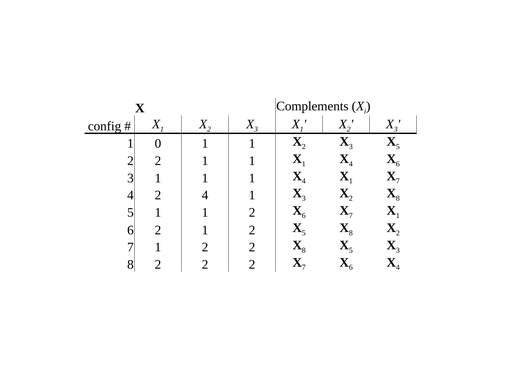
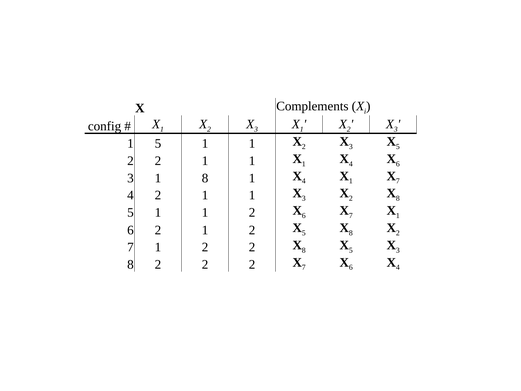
1 0: 0 -> 5
3 1 1: 1 -> 8
4 2 4: 4 -> 1
